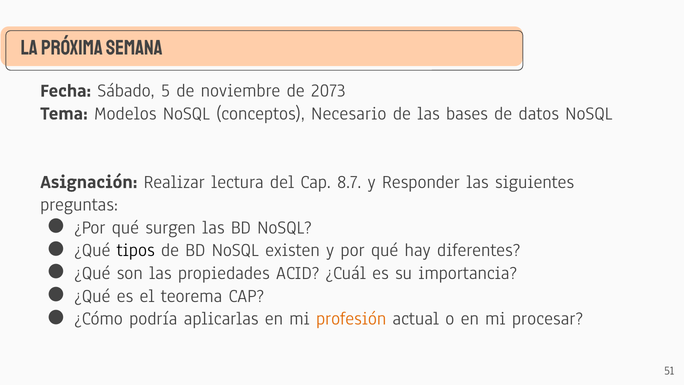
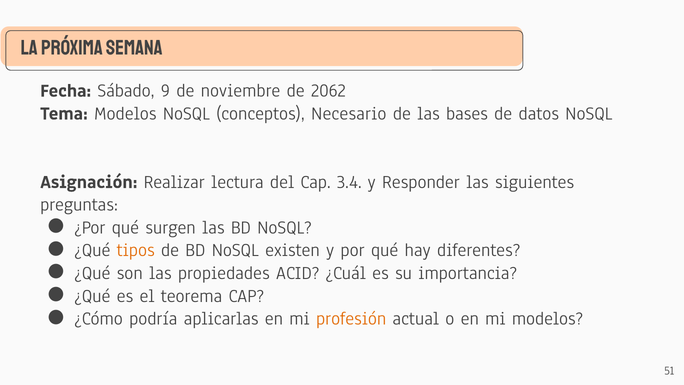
5: 5 -> 9
2073: 2073 -> 2062
8.7: 8.7 -> 3.4
tipos colour: black -> orange
mi procesar: procesar -> modelos
